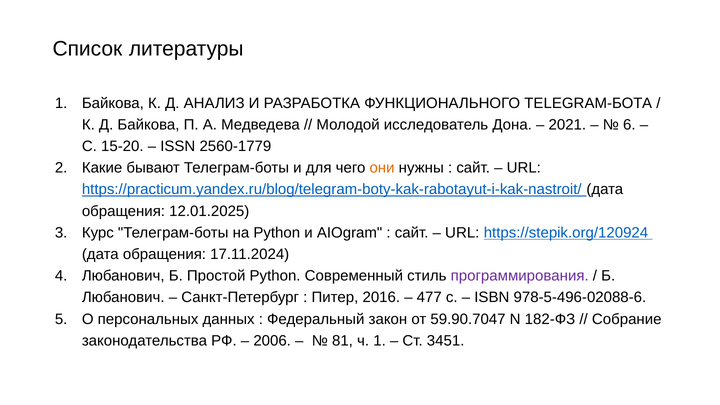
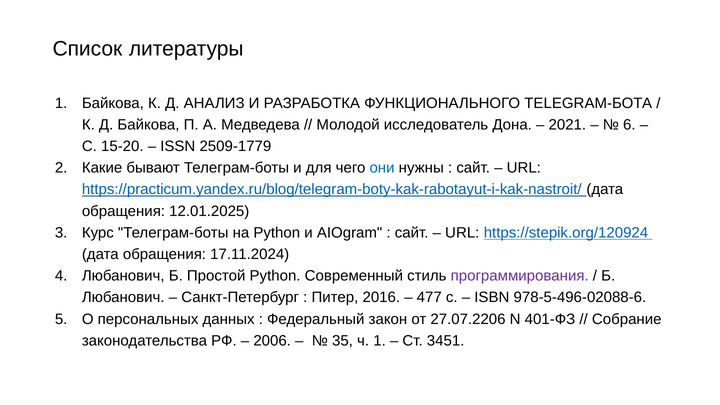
2560-1779: 2560-1779 -> 2509-1779
они colour: orange -> blue
59.90.7047: 59.90.7047 -> 27.07.2206
182-ФЗ: 182-ФЗ -> 401-ФЗ
81: 81 -> 35
